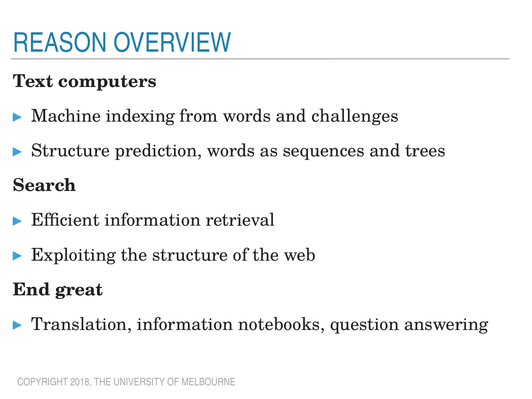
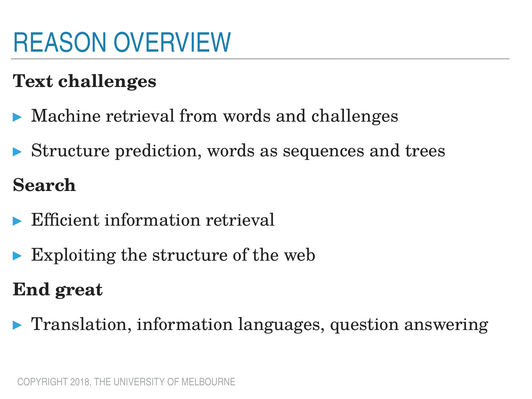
Text computers: computers -> challenges
Machine indexing: indexing -> retrieval
notebooks: notebooks -> languages
